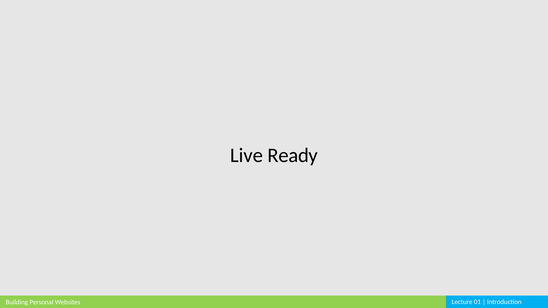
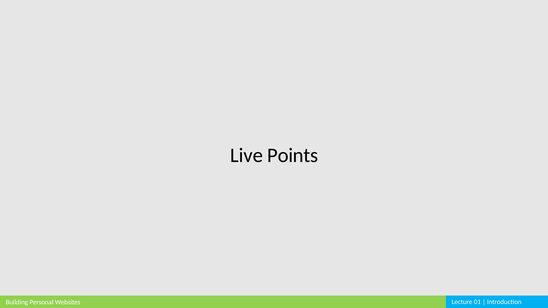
Ready: Ready -> Points
